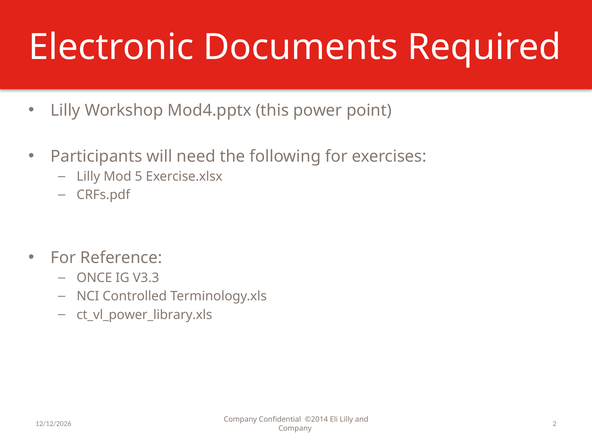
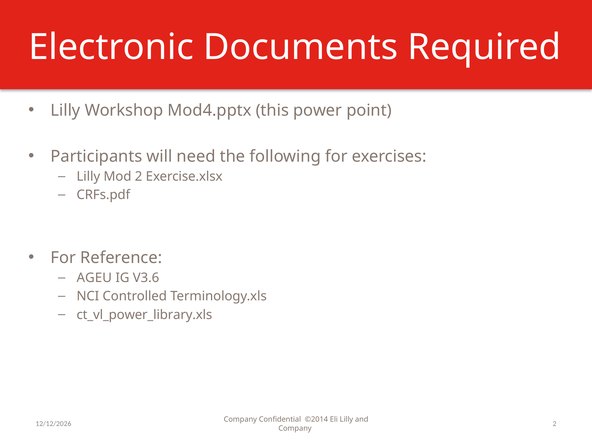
Mod 5: 5 -> 2
ONCE: ONCE -> AGEU
V3.3: V3.3 -> V3.6
